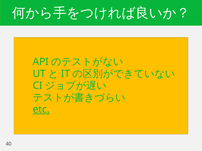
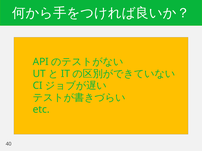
etc underline: present -> none
